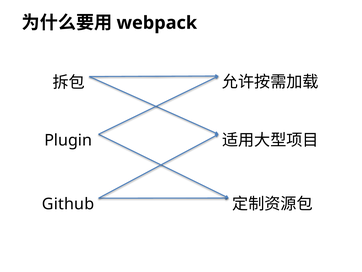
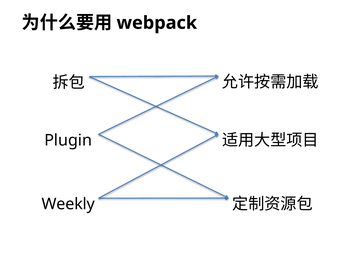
Github: Github -> Weekly
